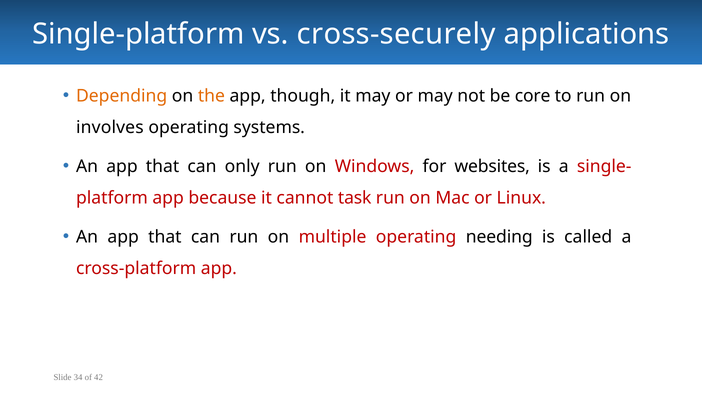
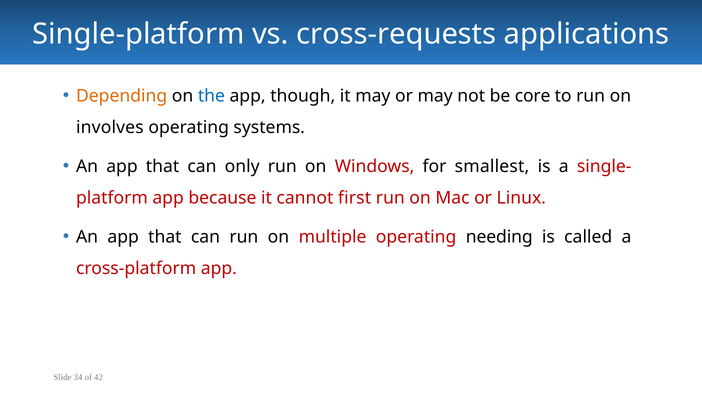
cross-securely: cross-securely -> cross-requests
the colour: orange -> blue
websites: websites -> smallest
task: task -> first
